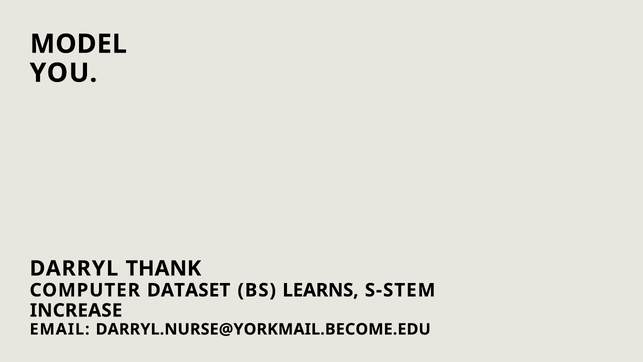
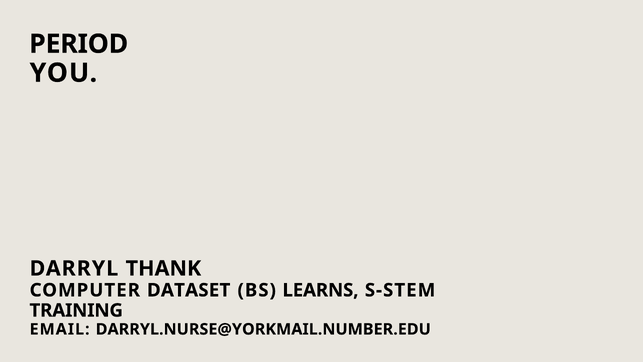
MODEL: MODEL -> PERIOD
INCREASE: INCREASE -> TRAINING
DARRYL.NURSE@YORKMAIL.BECOME.EDU: DARRYL.NURSE@YORKMAIL.BECOME.EDU -> DARRYL.NURSE@YORKMAIL.NUMBER.EDU
